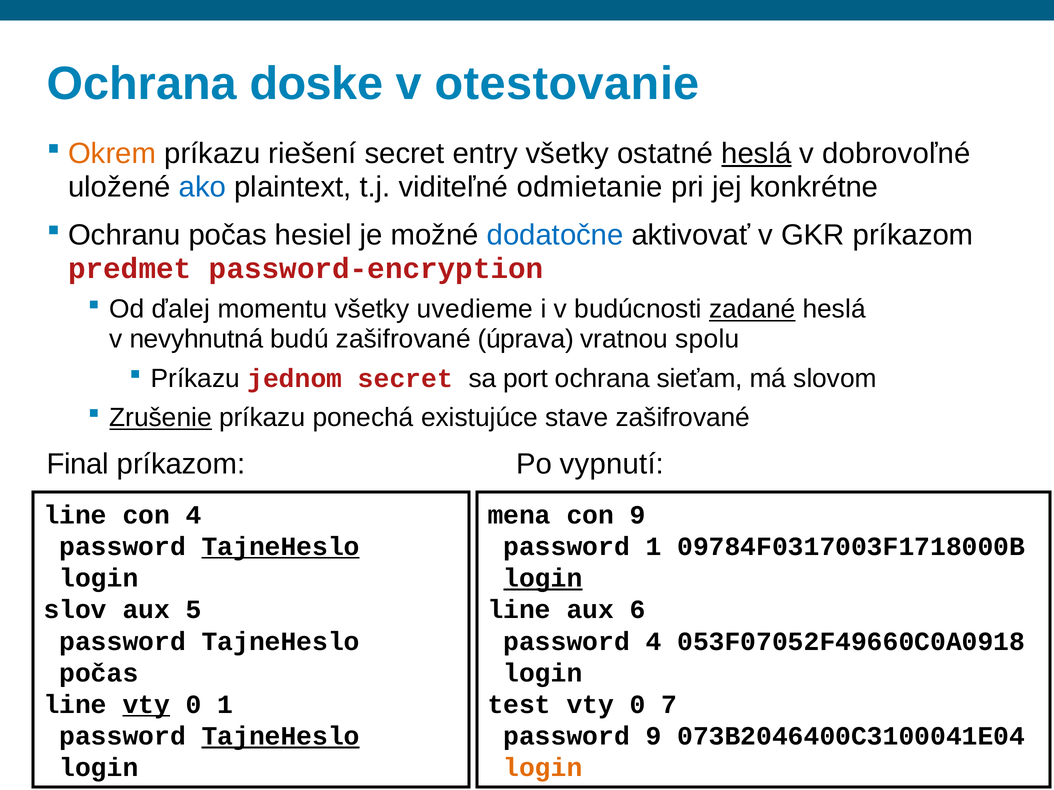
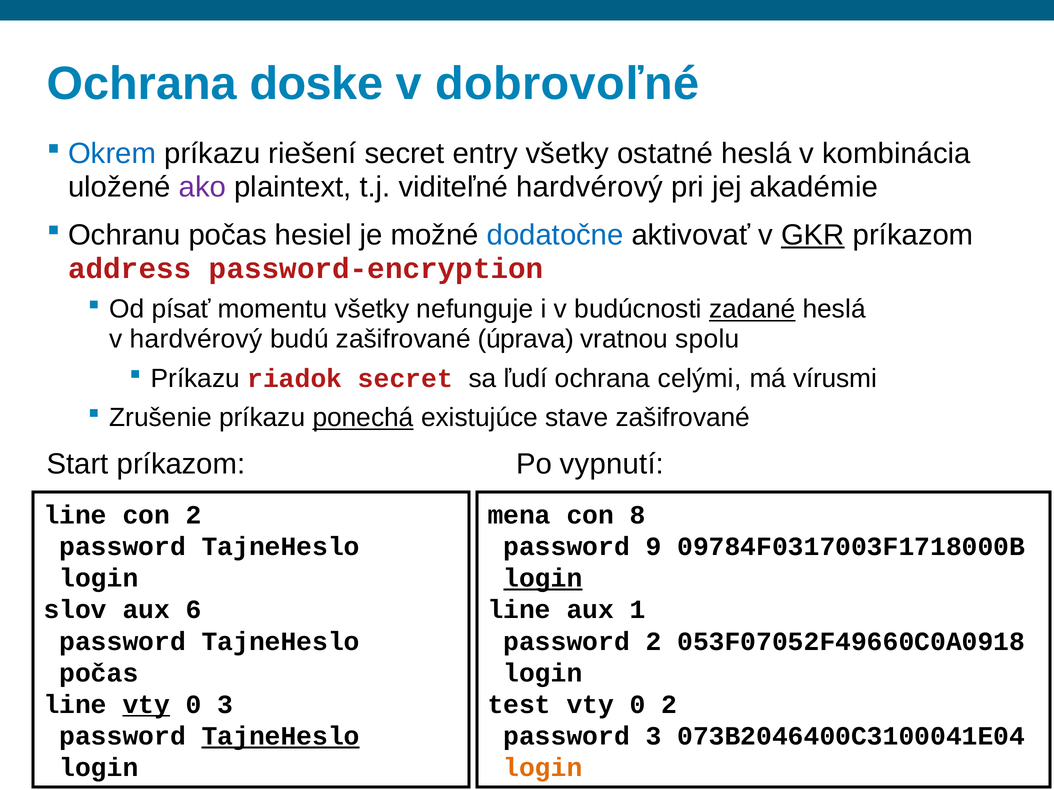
otestovanie: otestovanie -> dobrovoľné
Okrem colour: orange -> blue
heslá at (756, 154) underline: present -> none
dobrovoľné: dobrovoľné -> kombinácia
ako colour: blue -> purple
viditeľné odmietanie: odmietanie -> hardvérový
konkrétne: konkrétne -> akadémie
GKR underline: none -> present
predmet: predmet -> address
ďalej: ďalej -> písať
uvedieme: uvedieme -> nefunguje
v nevyhnutná: nevyhnutná -> hardvérový
jednom: jednom -> riadok
port: port -> ľudí
sieťam: sieťam -> celými
slovom: slovom -> vírusmi
Zrušenie underline: present -> none
ponechá underline: none -> present
Final: Final -> Start
con 4: 4 -> 2
con 9: 9 -> 8
TajneHeslo at (281, 547) underline: present -> none
password 1: 1 -> 9
5: 5 -> 6
6: 6 -> 1
password 4: 4 -> 2
0 1: 1 -> 3
0 7: 7 -> 2
password 9: 9 -> 3
